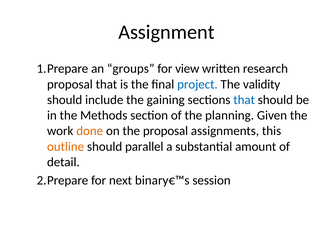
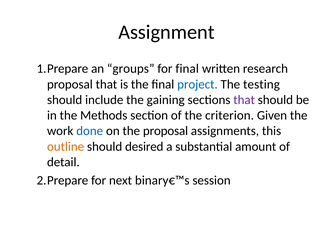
for view: view -> final
validity: validity -> testing
that at (244, 100) colour: blue -> purple
planning: planning -> criterion
done colour: orange -> blue
parallel: parallel -> desired
